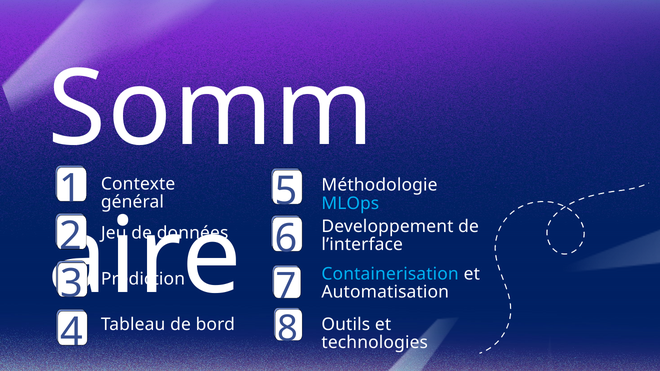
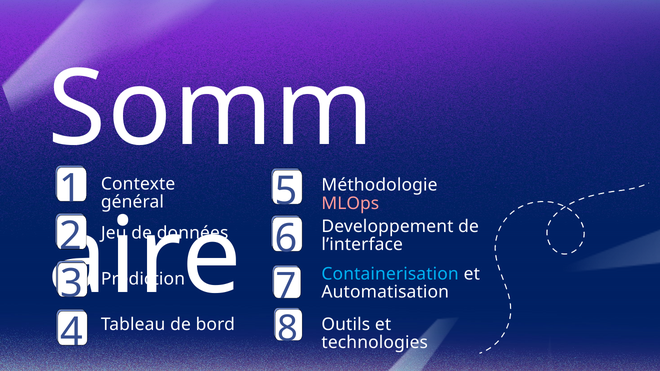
MLOps colour: light blue -> pink
